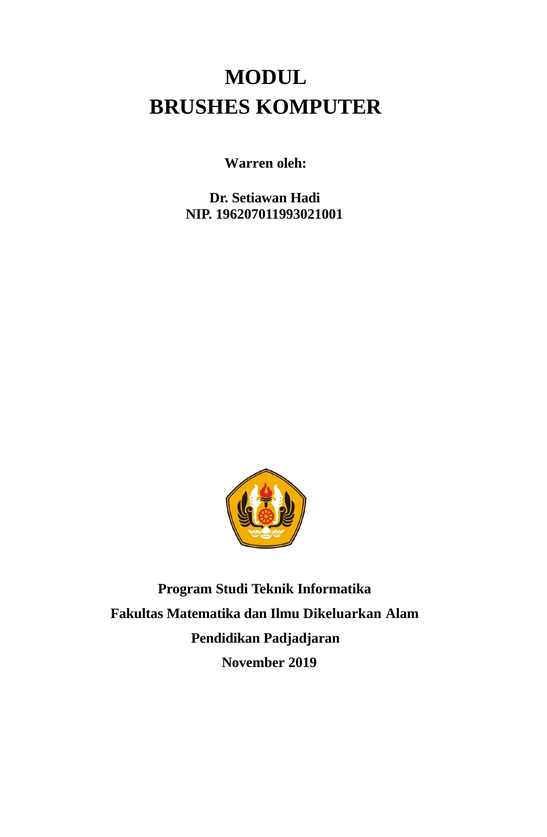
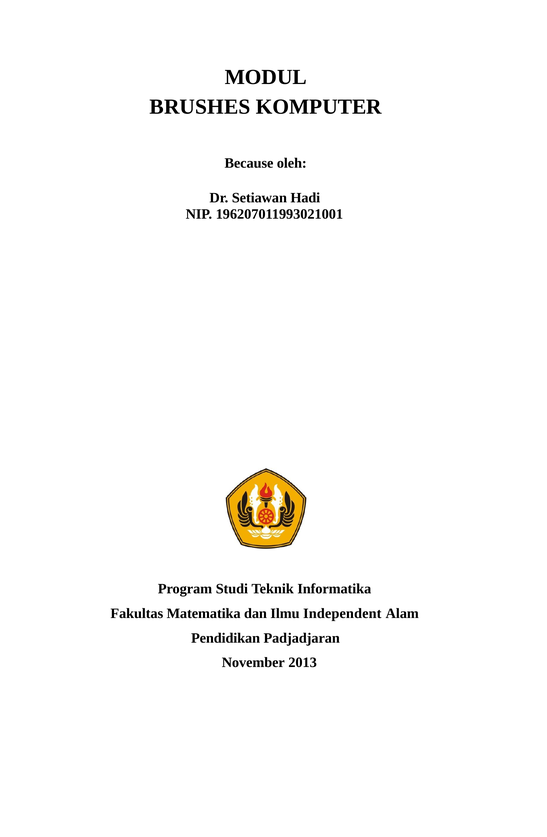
Warren: Warren -> Because
Dikeluarkan: Dikeluarkan -> Independent
2019: 2019 -> 2013
